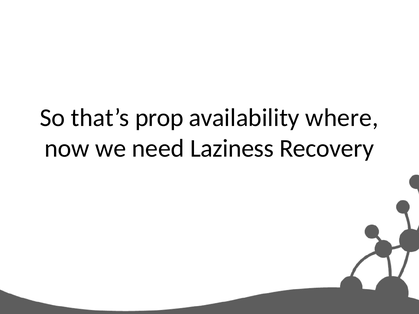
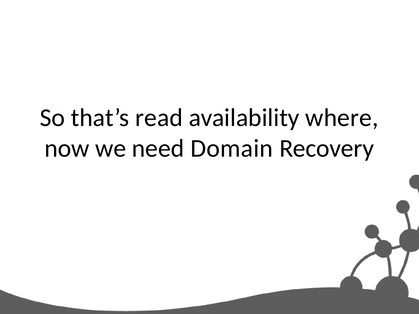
prop: prop -> read
Laziness: Laziness -> Domain
